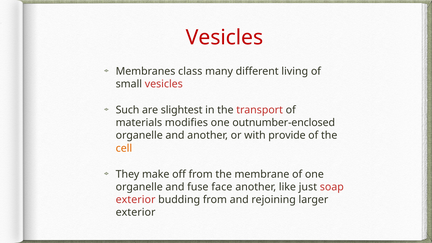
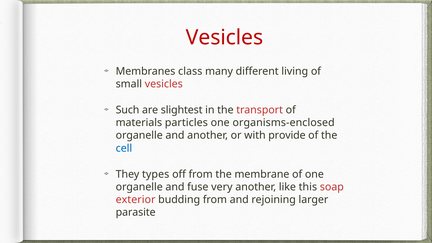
modifies: modifies -> particles
outnumber-enclosed: outnumber-enclosed -> organisms-enclosed
cell colour: orange -> blue
make: make -> types
face: face -> very
just: just -> this
exterior at (136, 212): exterior -> parasite
